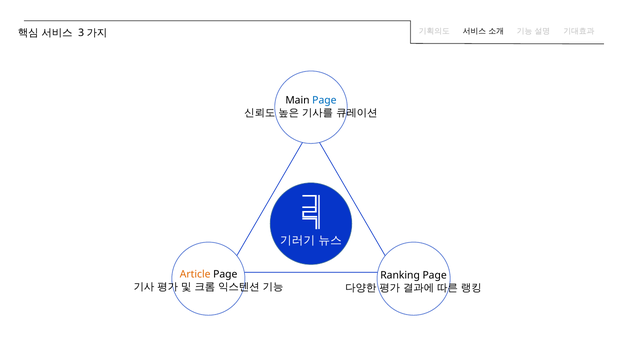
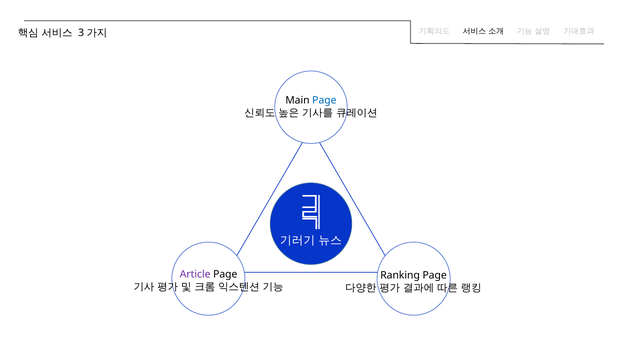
Article colour: orange -> purple
